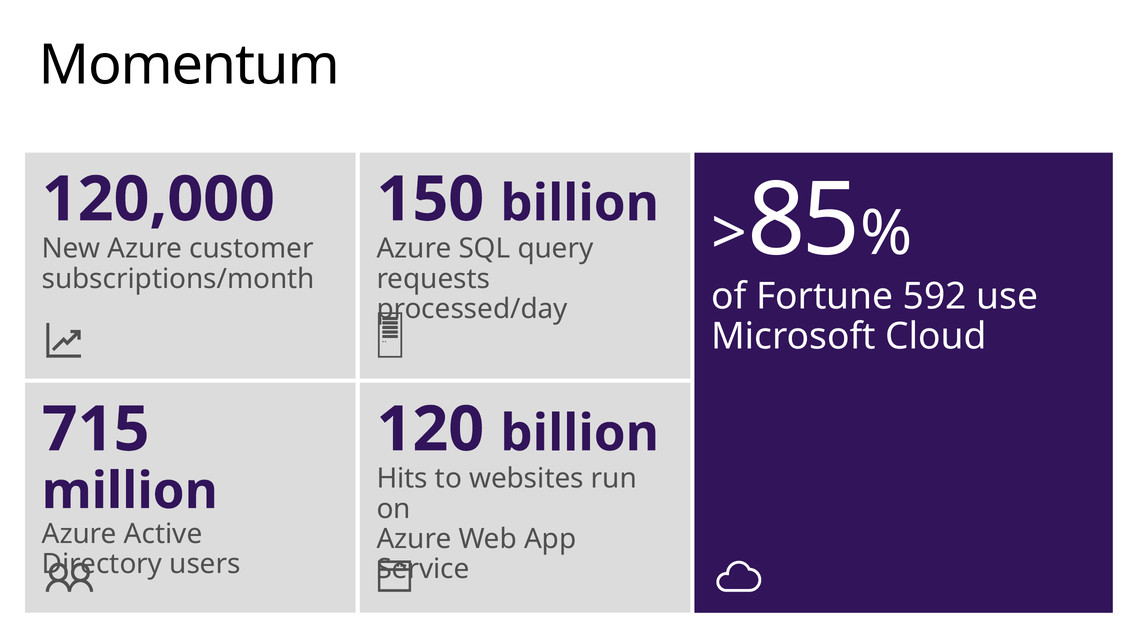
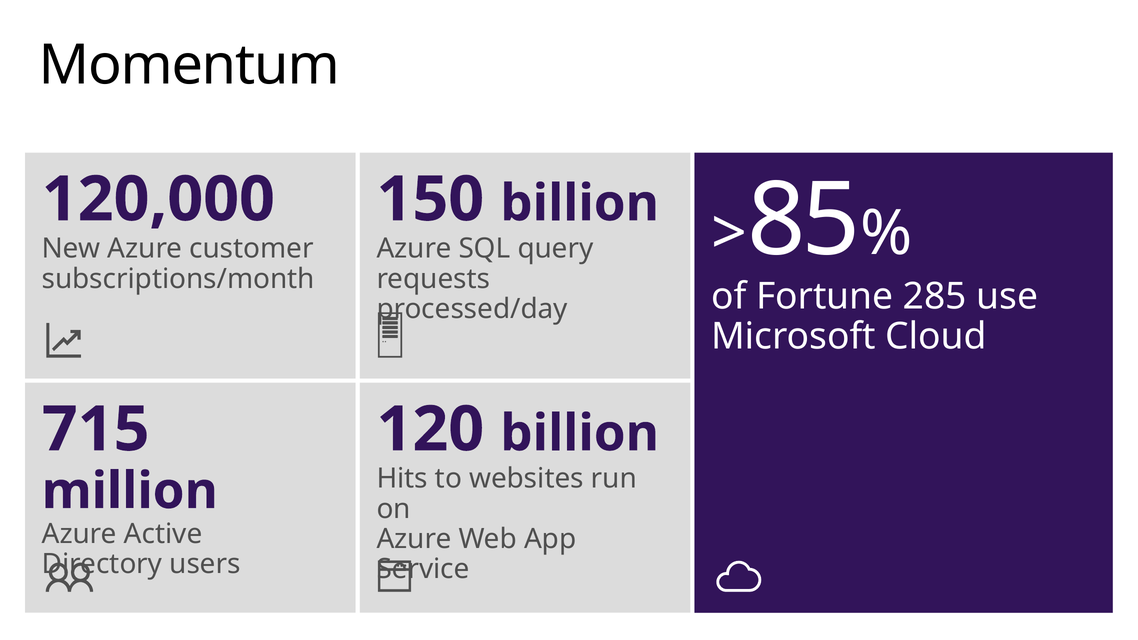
592: 592 -> 285
